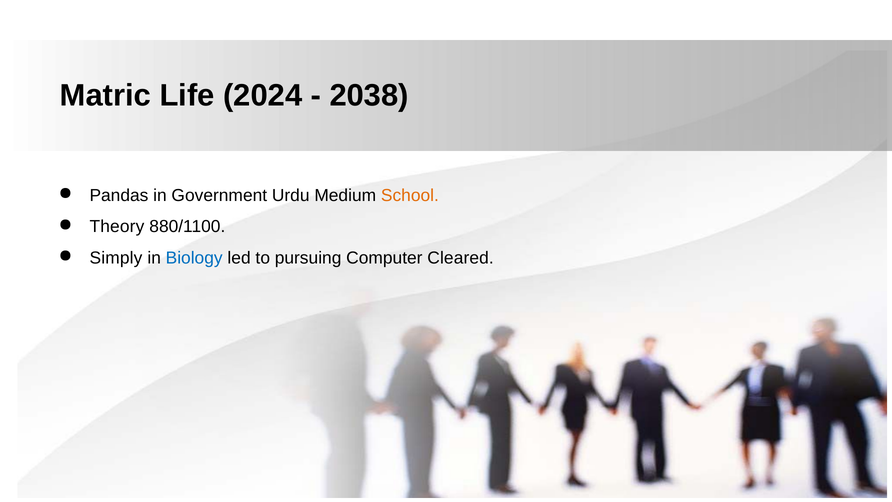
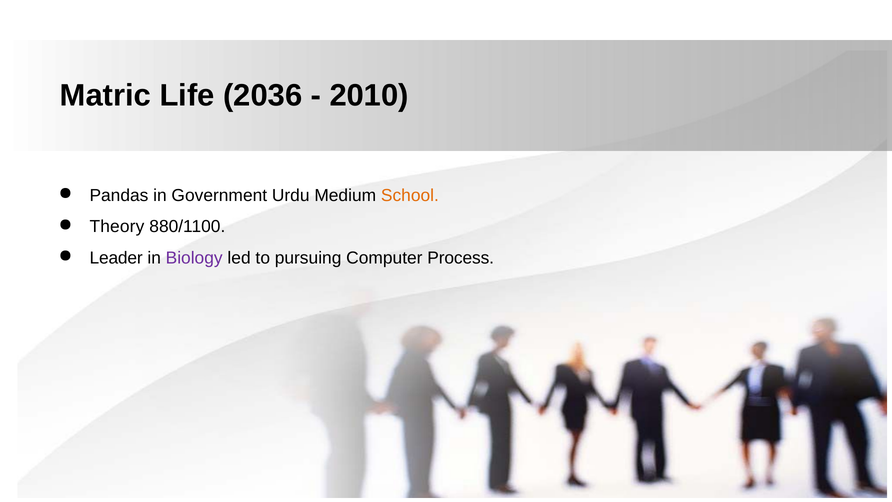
2024: 2024 -> 2036
2038: 2038 -> 2010
Simply: Simply -> Leader
Biology colour: blue -> purple
Cleared: Cleared -> Process
